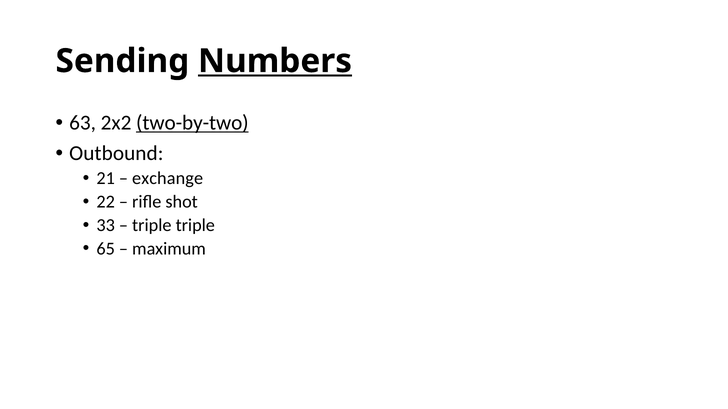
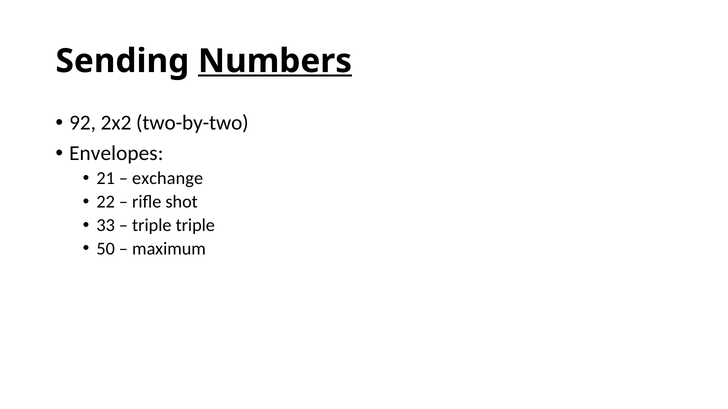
63: 63 -> 92
two-by-two underline: present -> none
Outbound: Outbound -> Envelopes
65: 65 -> 50
